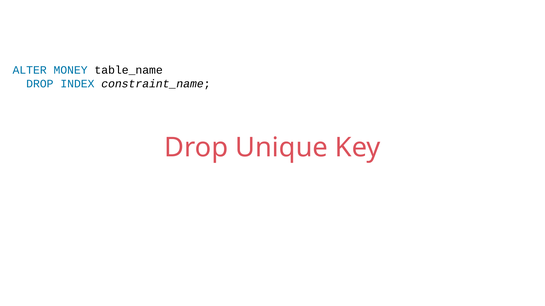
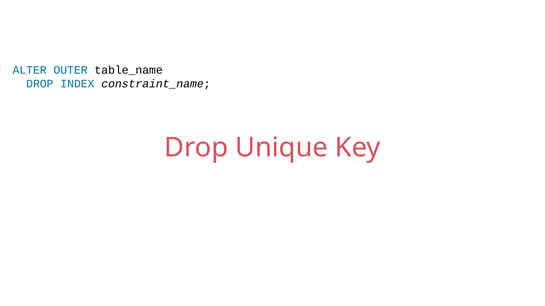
MONEY: MONEY -> OUTER
